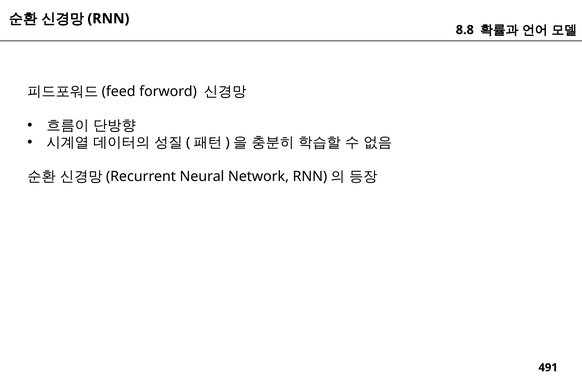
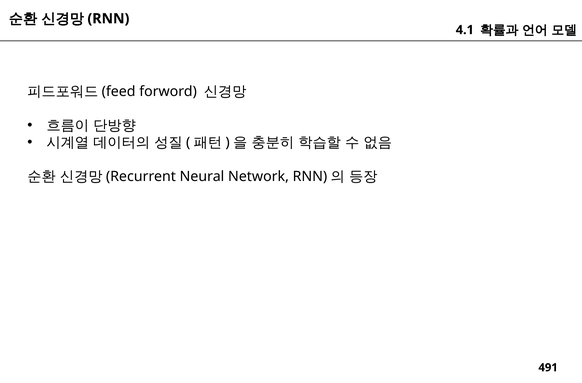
8.8: 8.8 -> 4.1
